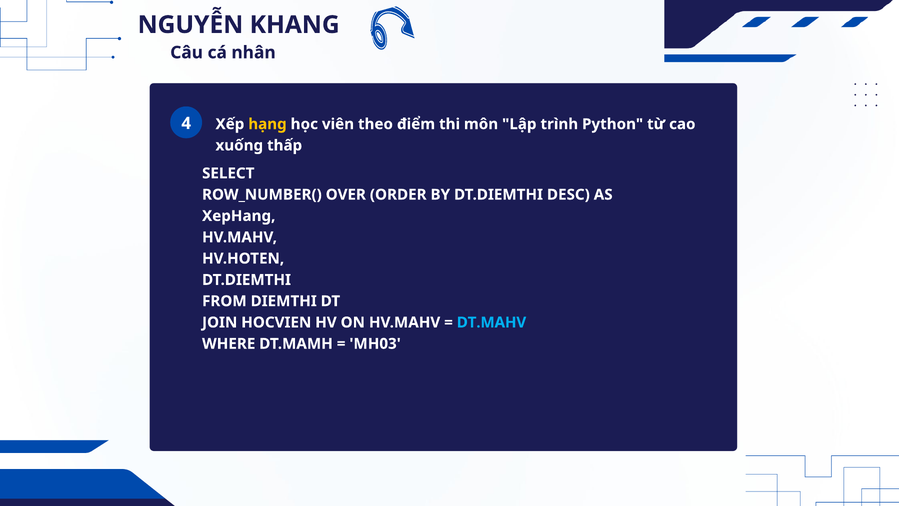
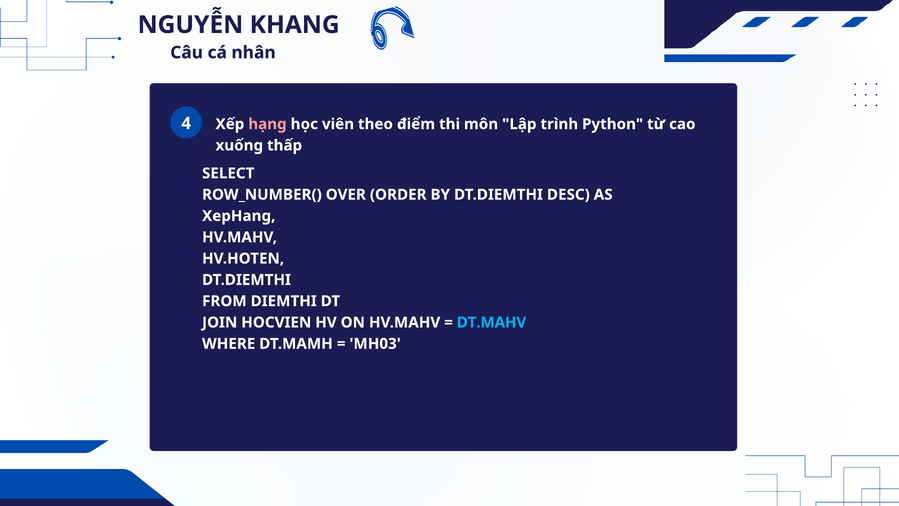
hạng colour: yellow -> pink
